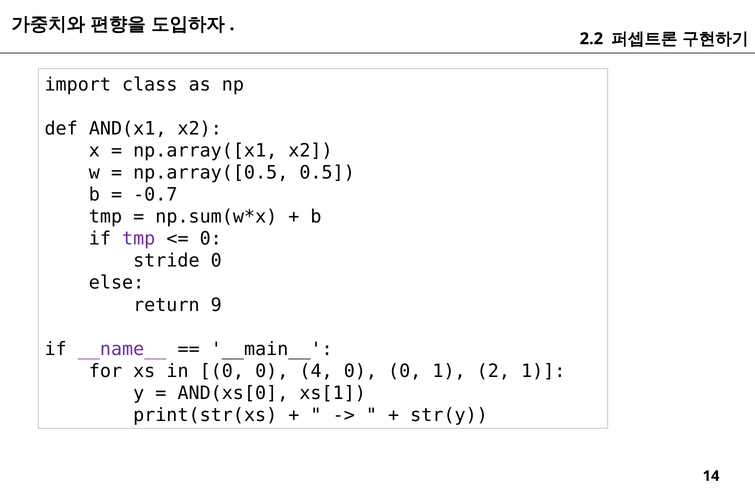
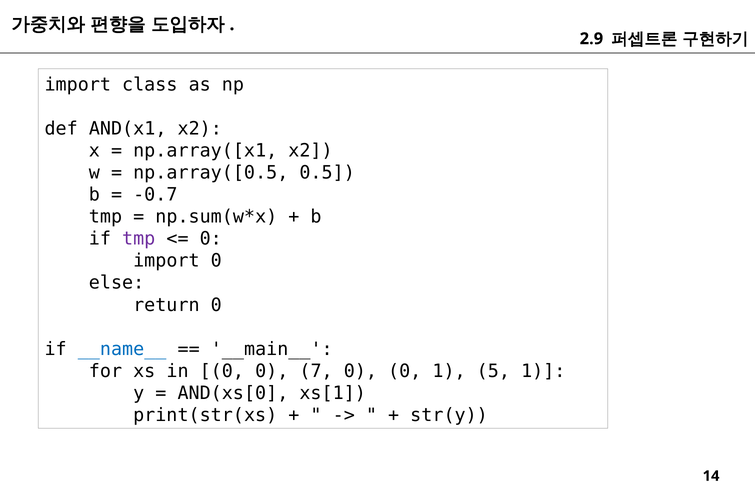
2.2: 2.2 -> 2.9
stride at (166, 261): stride -> import
return 9: 9 -> 0
__name__ colour: purple -> blue
4: 4 -> 7
2: 2 -> 5
